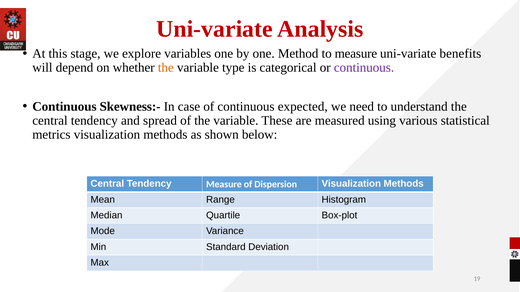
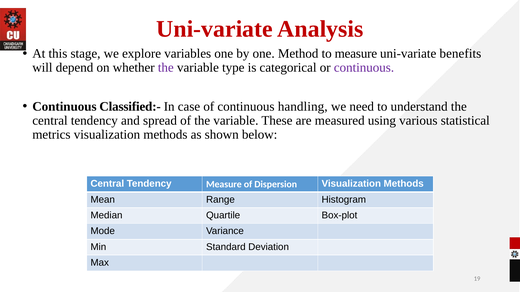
the at (166, 68) colour: orange -> purple
Skewness:-: Skewness:- -> Classified:-
expected: expected -> handling
